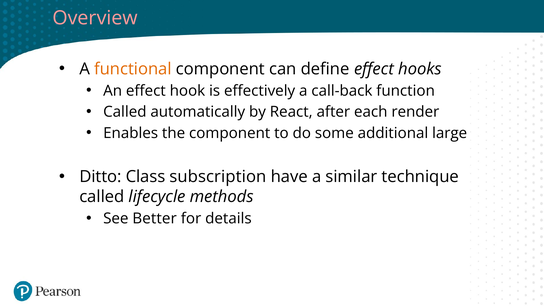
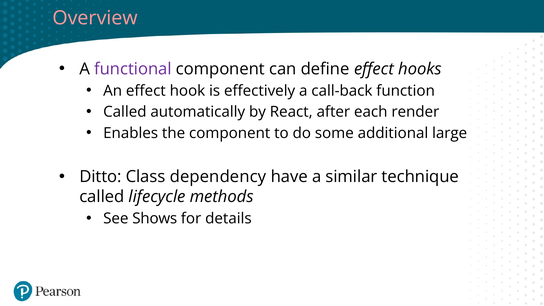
functional colour: orange -> purple
subscription: subscription -> dependency
Better: Better -> Shows
